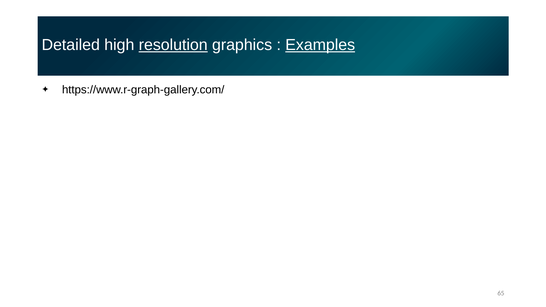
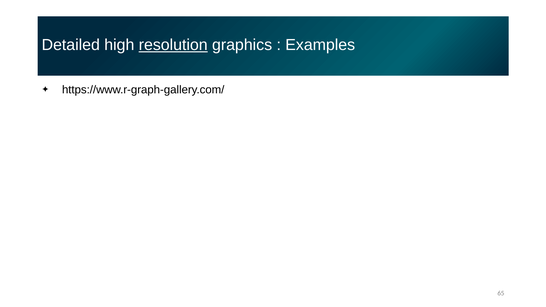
Examples underline: present -> none
